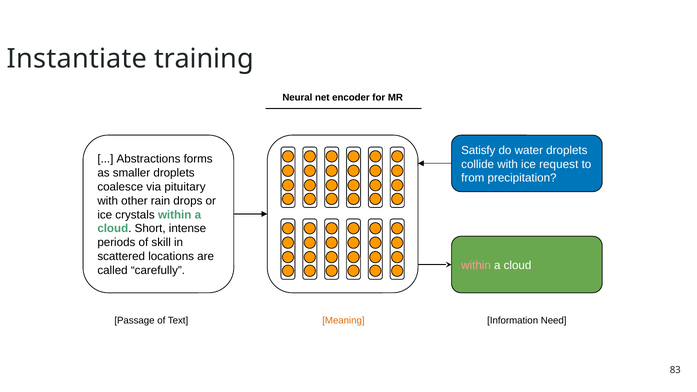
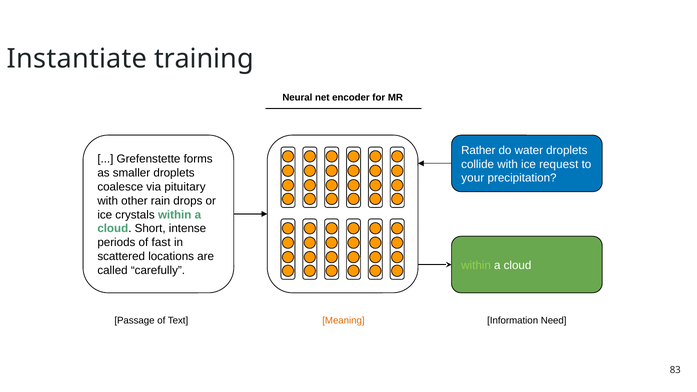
Satisfy: Satisfy -> Rather
Abstractions: Abstractions -> Grefenstette
from: from -> your
skill: skill -> fast
within at (476, 265) colour: pink -> light green
